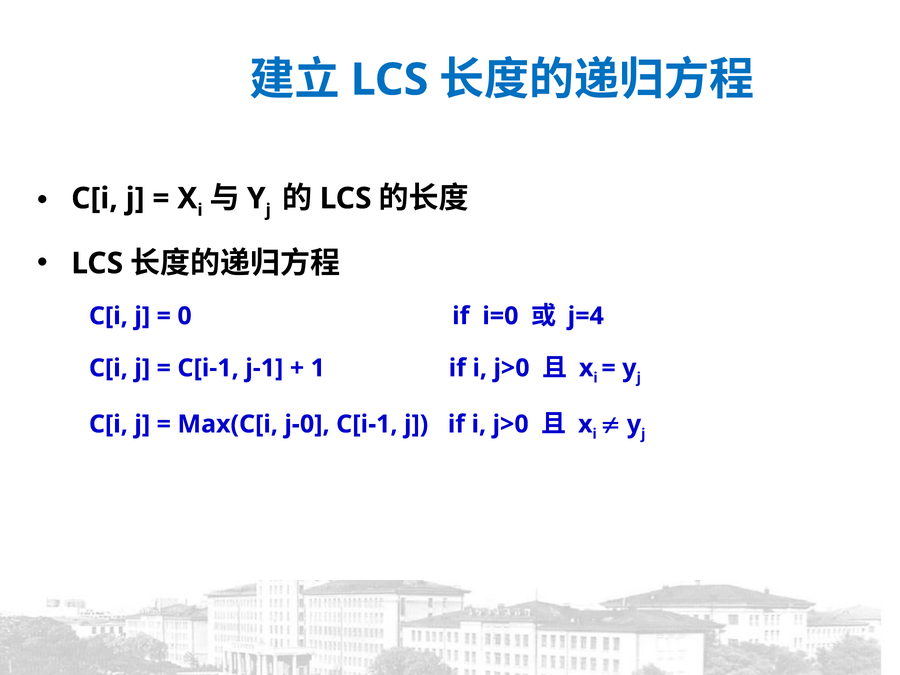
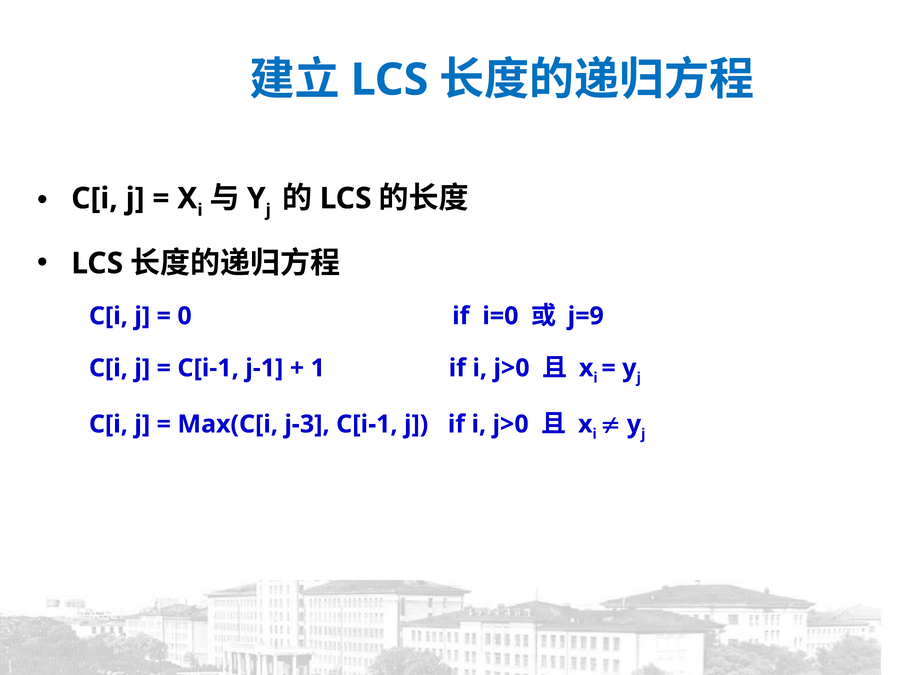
j=4: j=4 -> j=9
j-0: j-0 -> j-3
